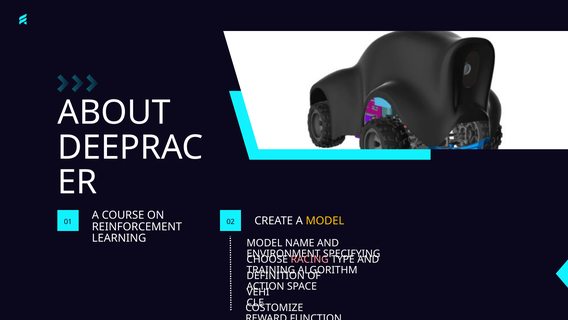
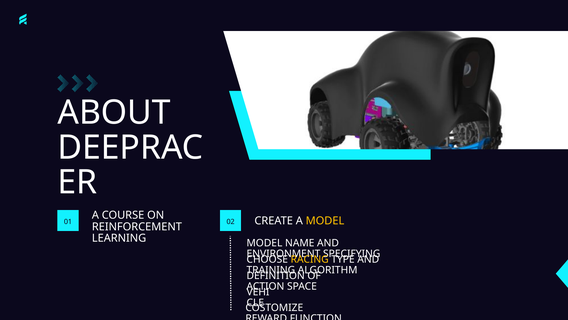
RACING colour: pink -> yellow
